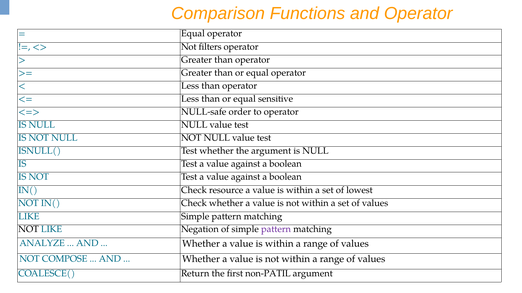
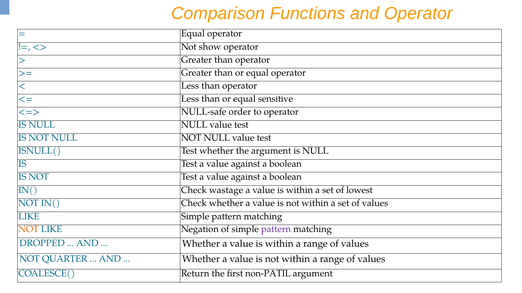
filters: filters -> show
resource: resource -> wastage
NOT at (29, 230) colour: black -> orange
ANALYZE: ANALYZE -> DROPPED
COMPOSE: COMPOSE -> QUARTER
